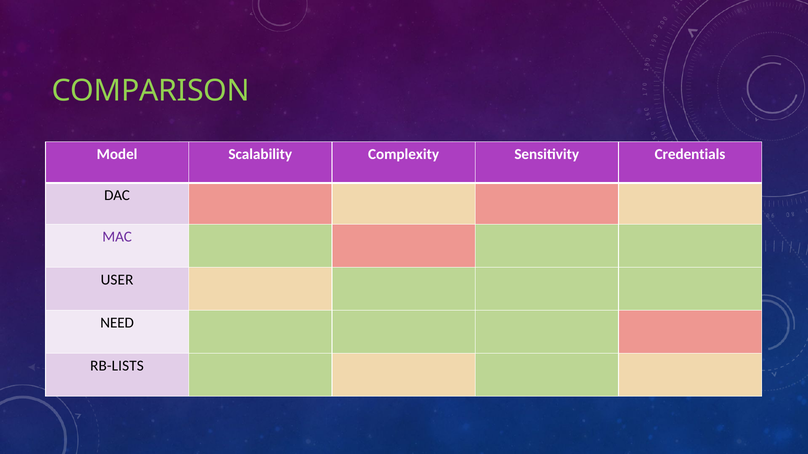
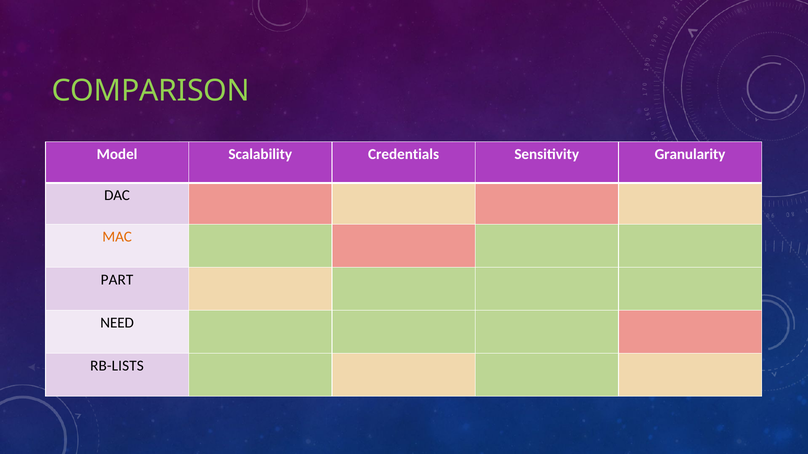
Complexity: Complexity -> Credentials
Credentials: Credentials -> Granularity
MAC colour: purple -> orange
USER: USER -> PART
